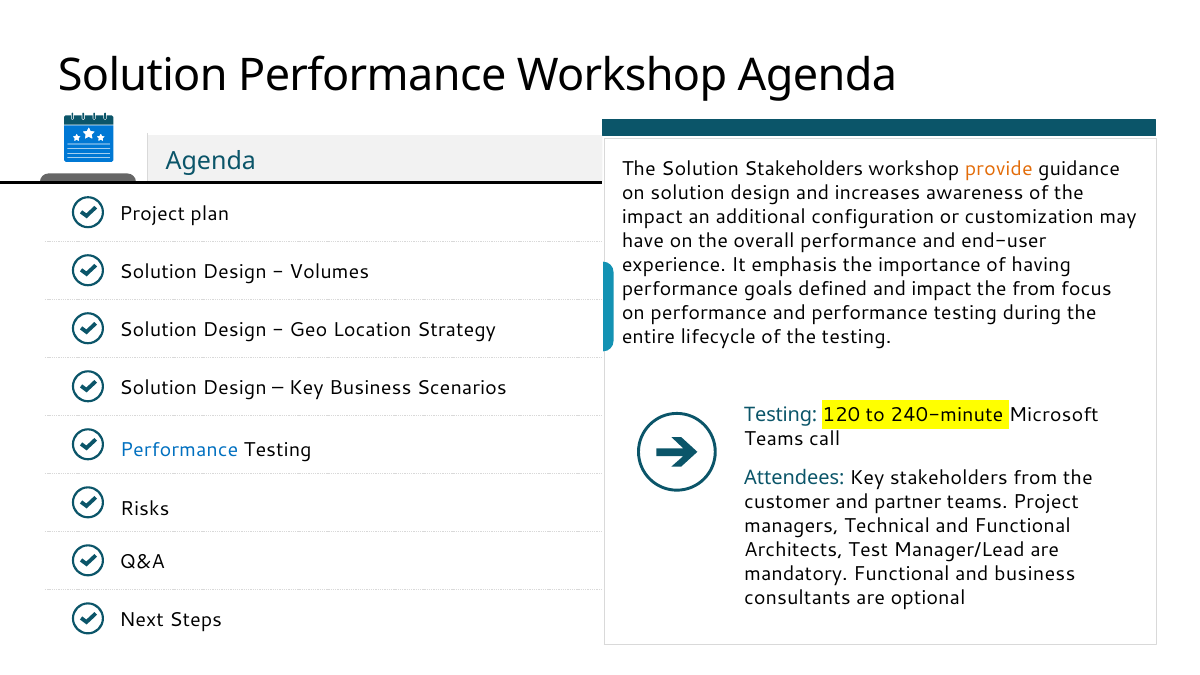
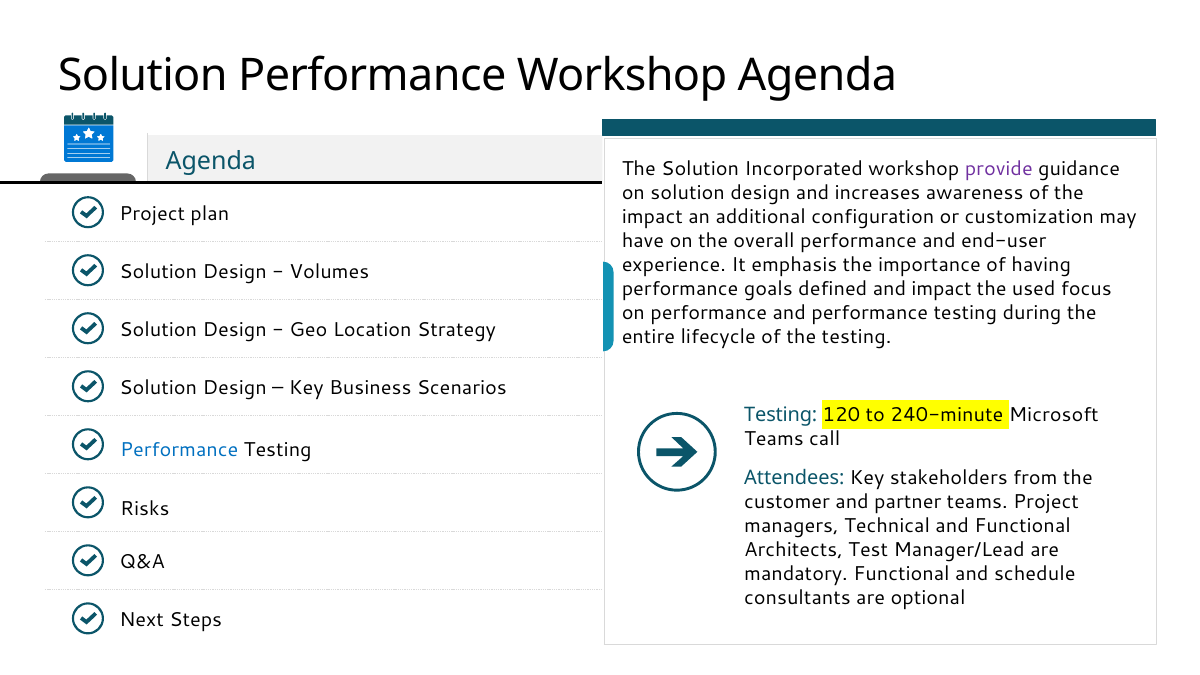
Solution Stakeholders: Stakeholders -> Incorporated
provide colour: orange -> purple
the from: from -> used
and business: business -> schedule
